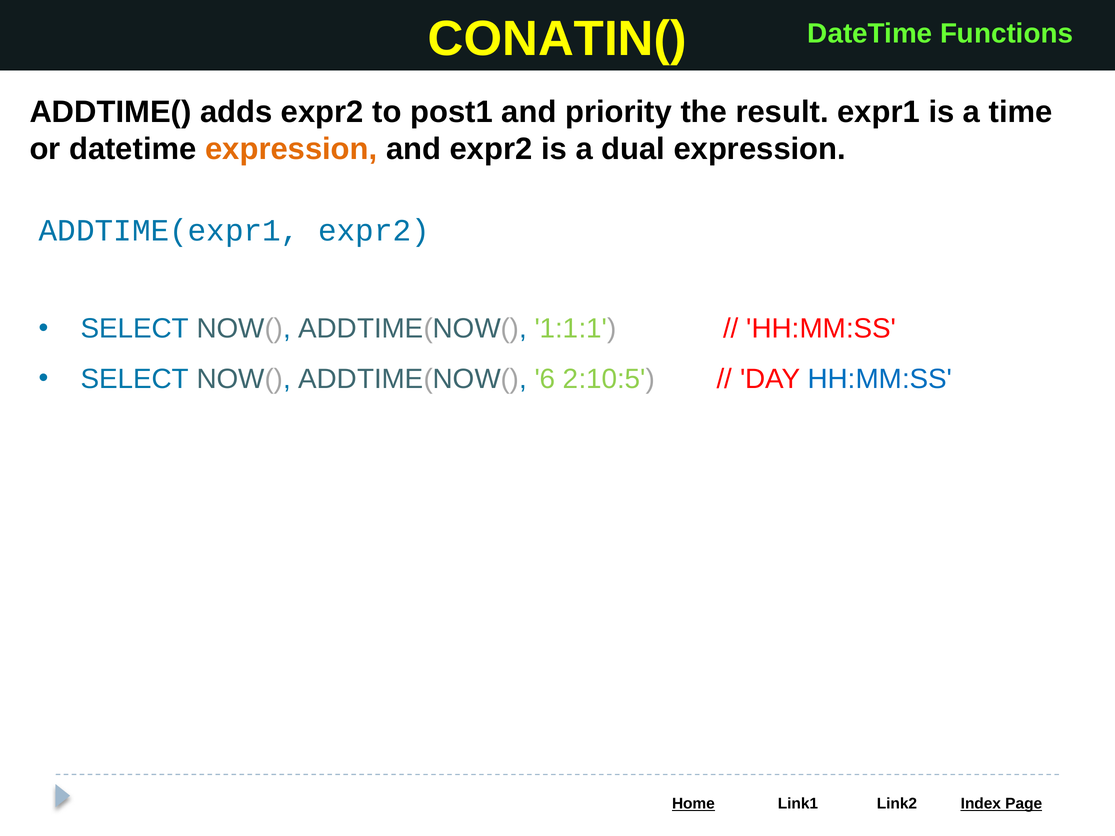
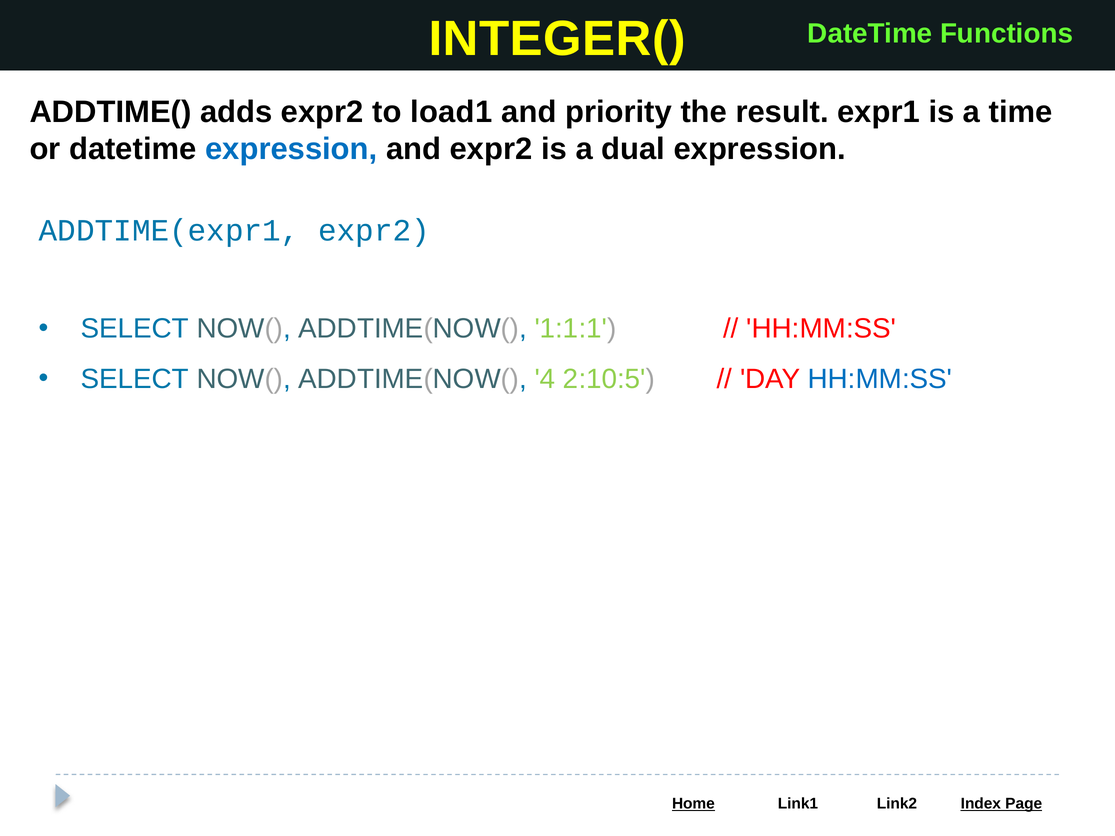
CONATIN(: CONATIN( -> INTEGER(
post1: post1 -> load1
expression at (291, 149) colour: orange -> blue
6: 6 -> 4
